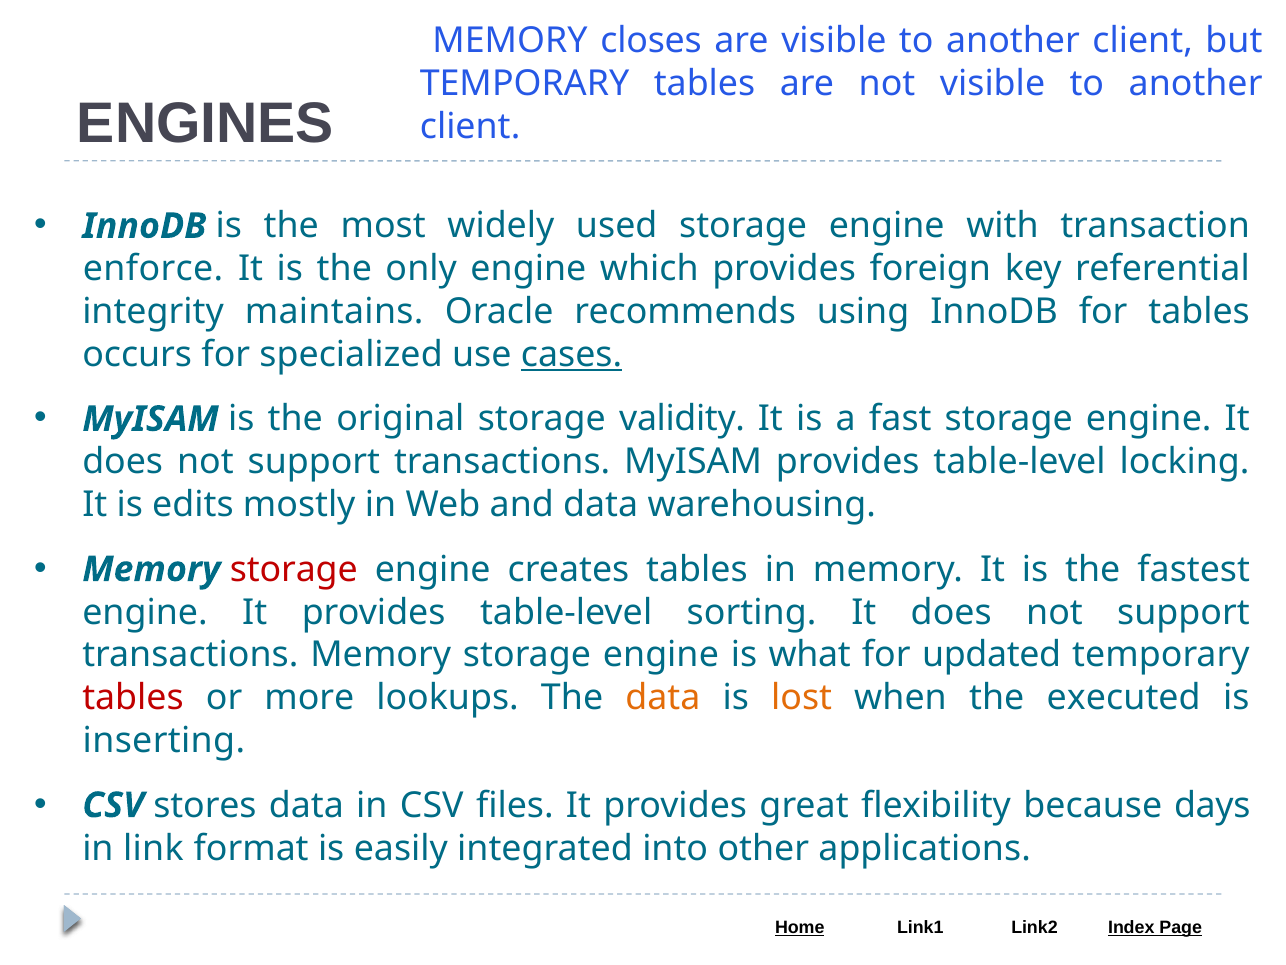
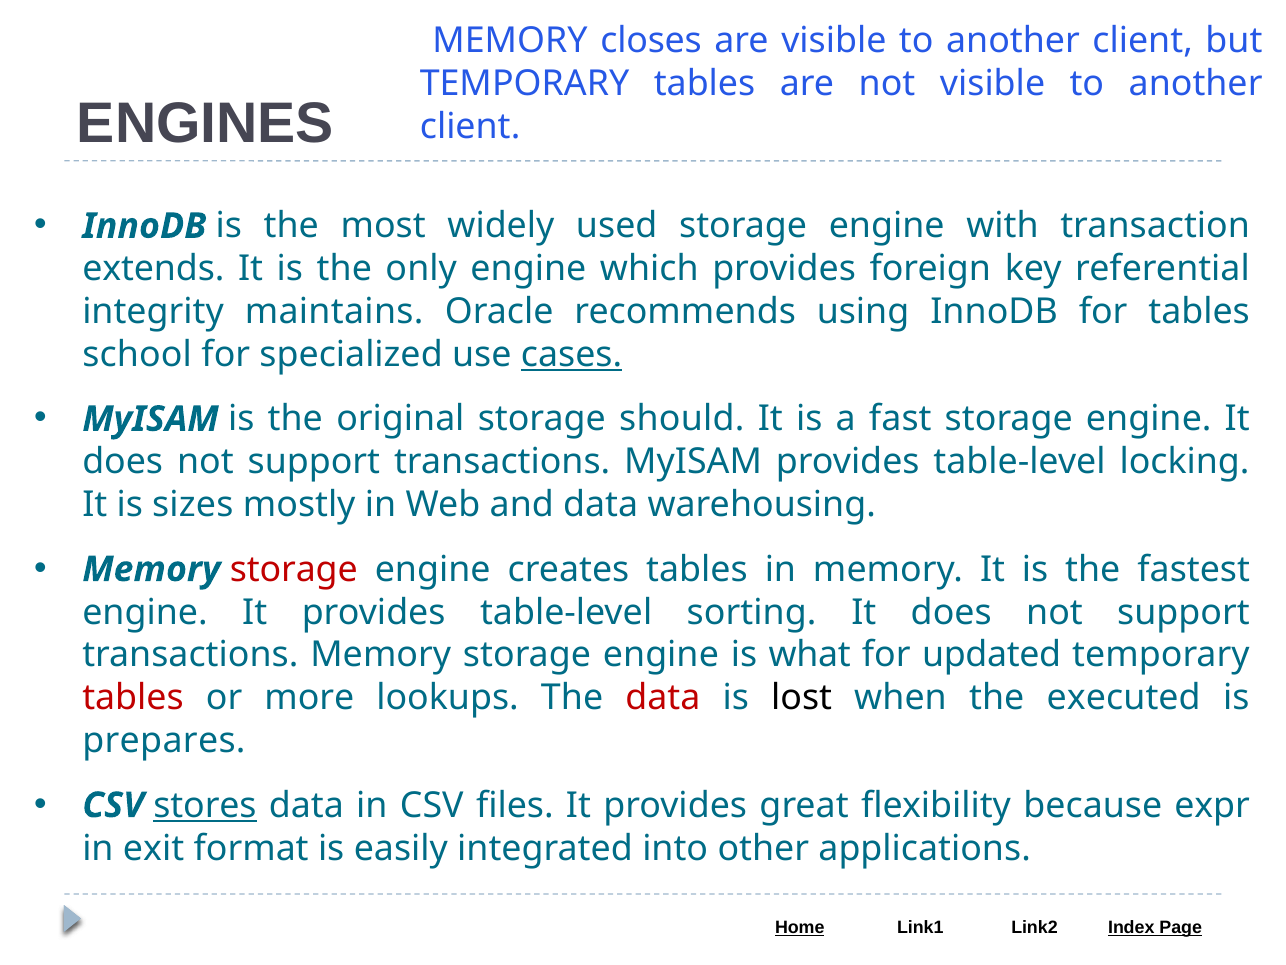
enforce: enforce -> extends
occurs: occurs -> school
validity: validity -> should
edits: edits -> sizes
data at (663, 698) colour: orange -> red
lost colour: orange -> black
inserting: inserting -> prepares
stores underline: none -> present
days: days -> expr
link: link -> exit
